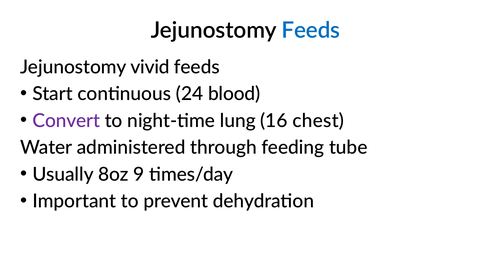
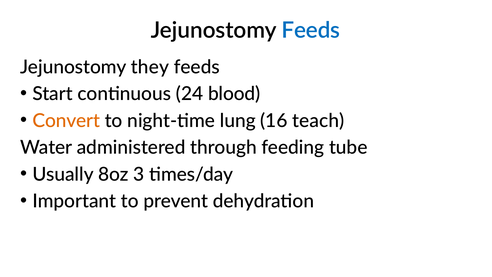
vivid: vivid -> they
Convert colour: purple -> orange
chest: chest -> teach
9: 9 -> 3
